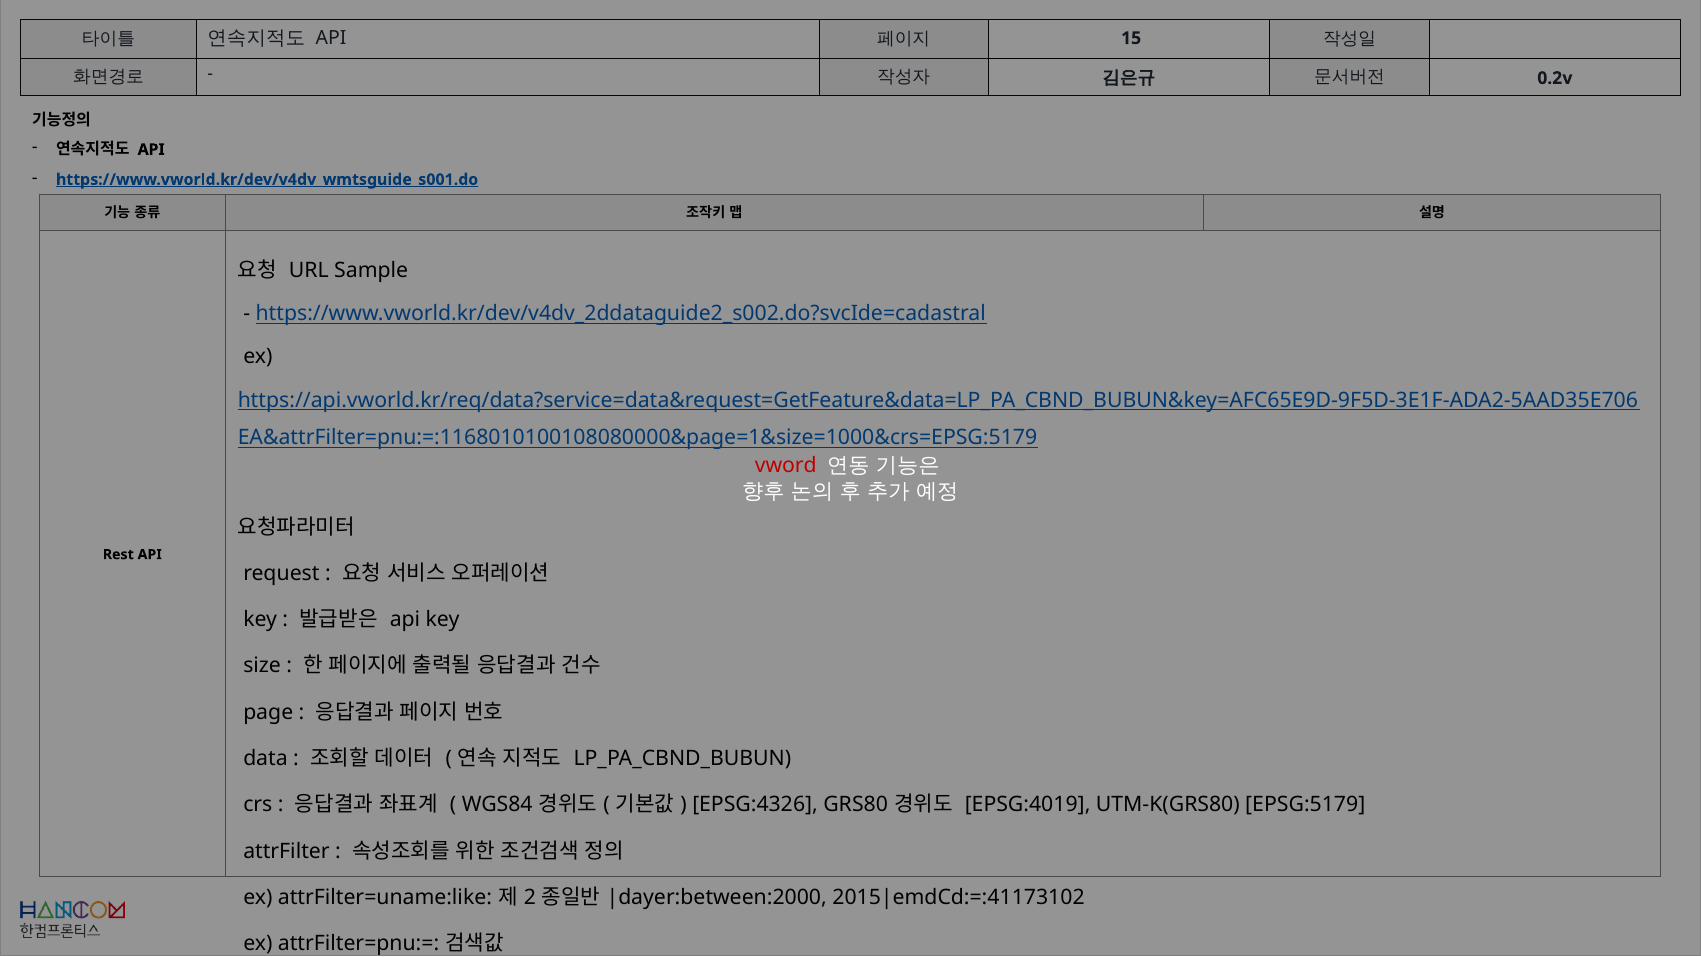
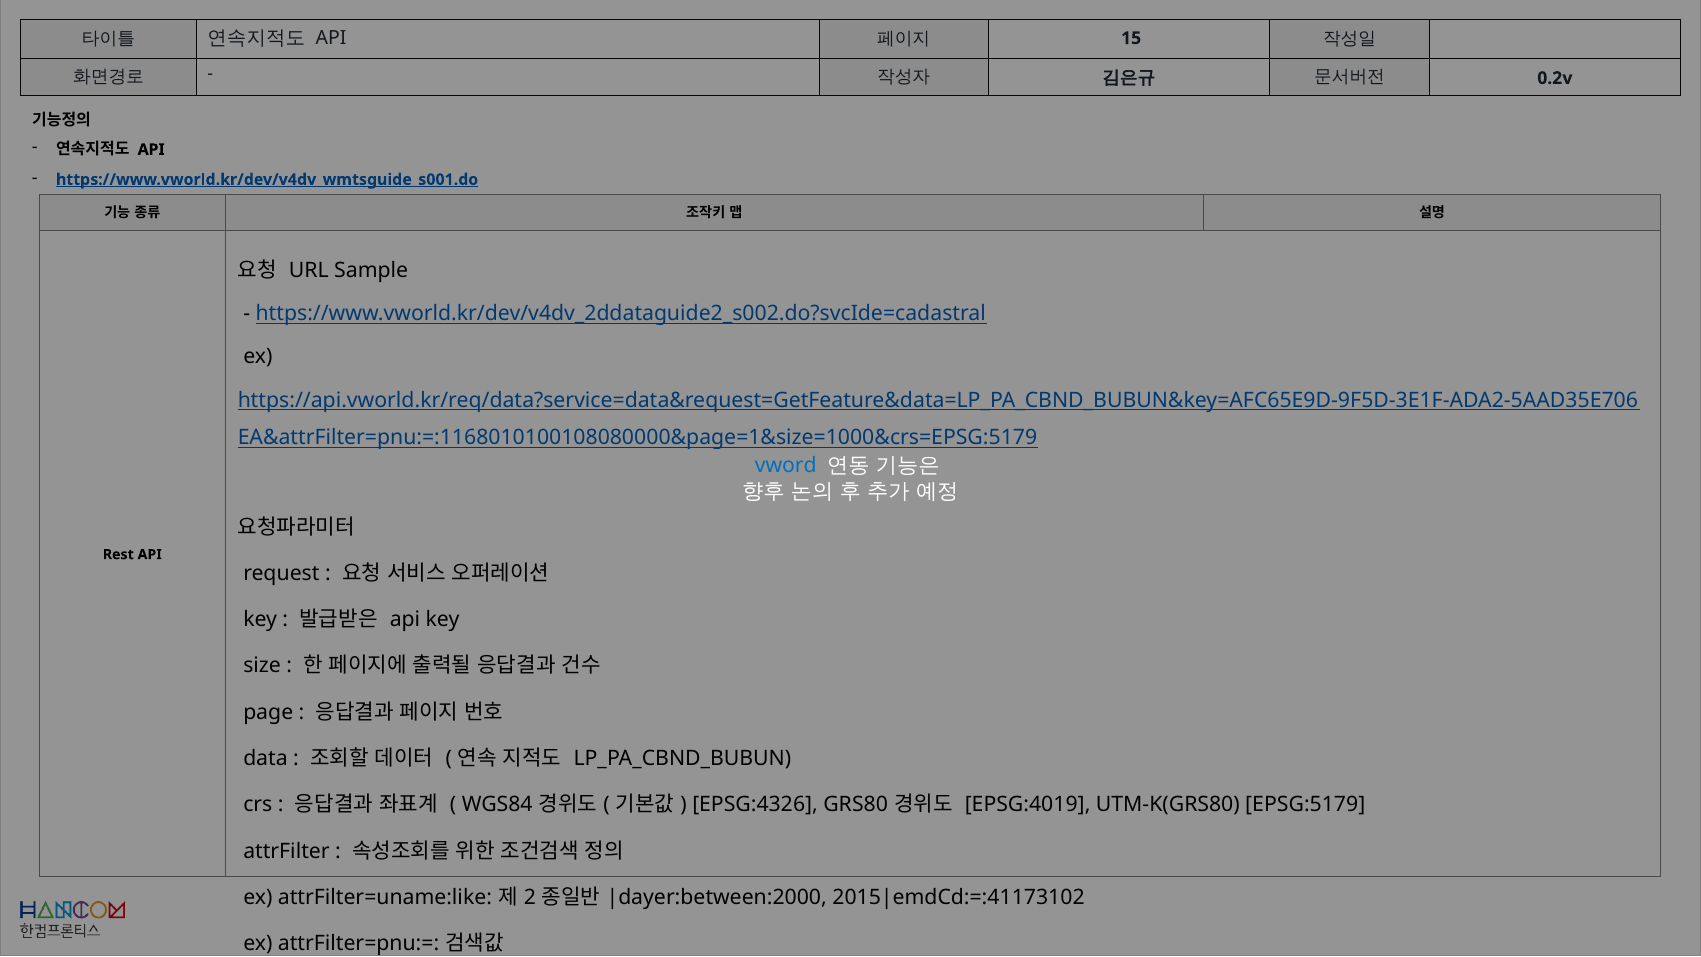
vword colour: red -> blue
